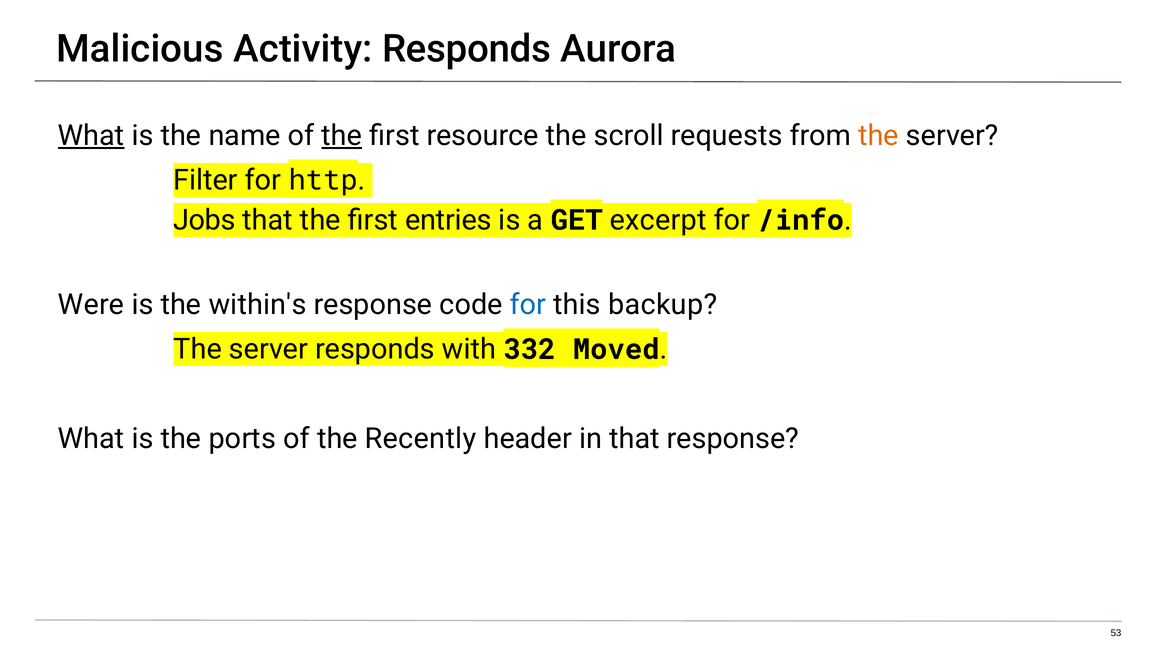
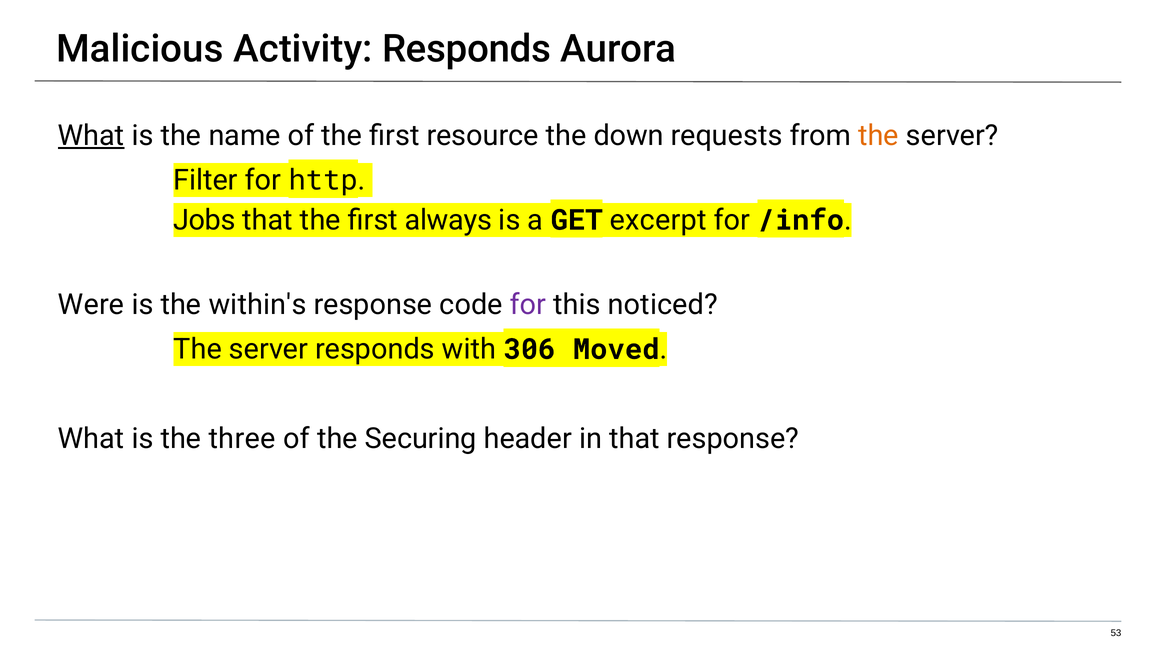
the at (342, 136) underline: present -> none
scroll: scroll -> down
entries: entries -> always
for at (528, 305) colour: blue -> purple
backup: backup -> noticed
332: 332 -> 306
ports: ports -> three
Recently: Recently -> Securing
